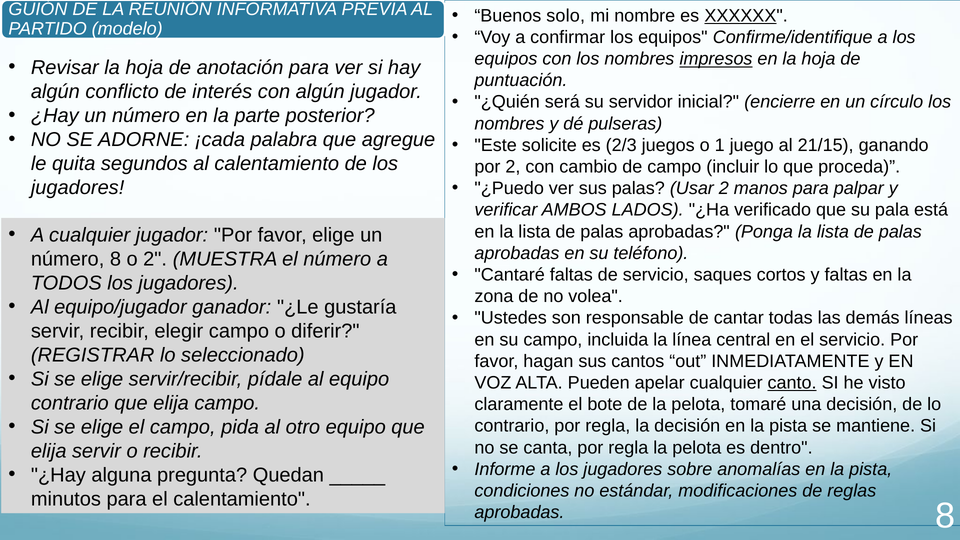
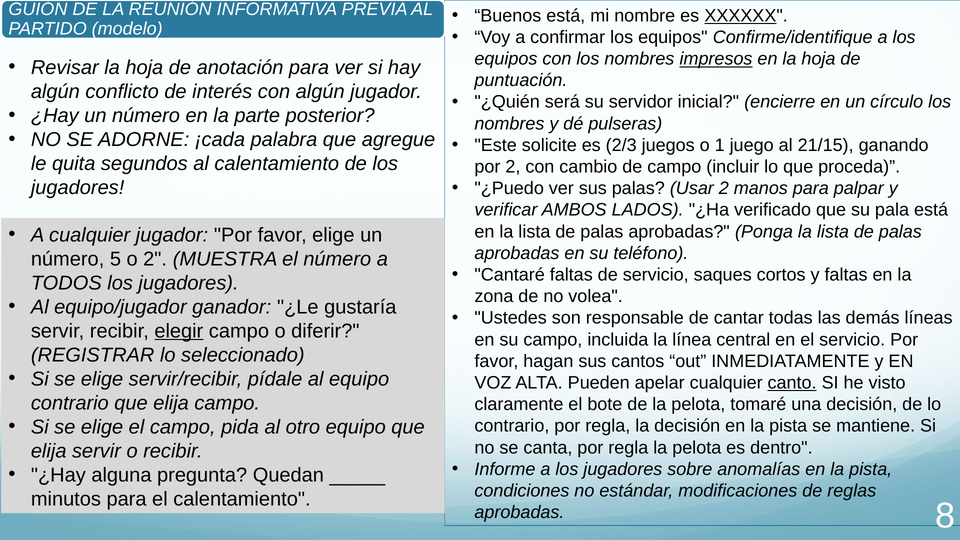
Buenos solo: solo -> está
número 8: 8 -> 5
elegir underline: none -> present
